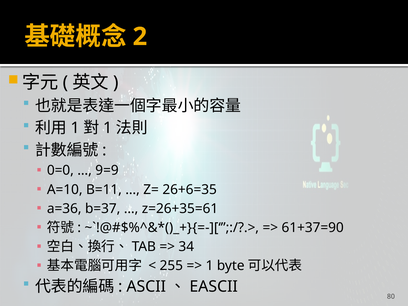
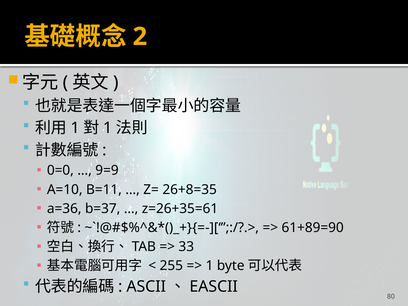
26+6=35: 26+6=35 -> 26+8=35
61+37=90: 61+37=90 -> 61+89=90
34: 34 -> 33
